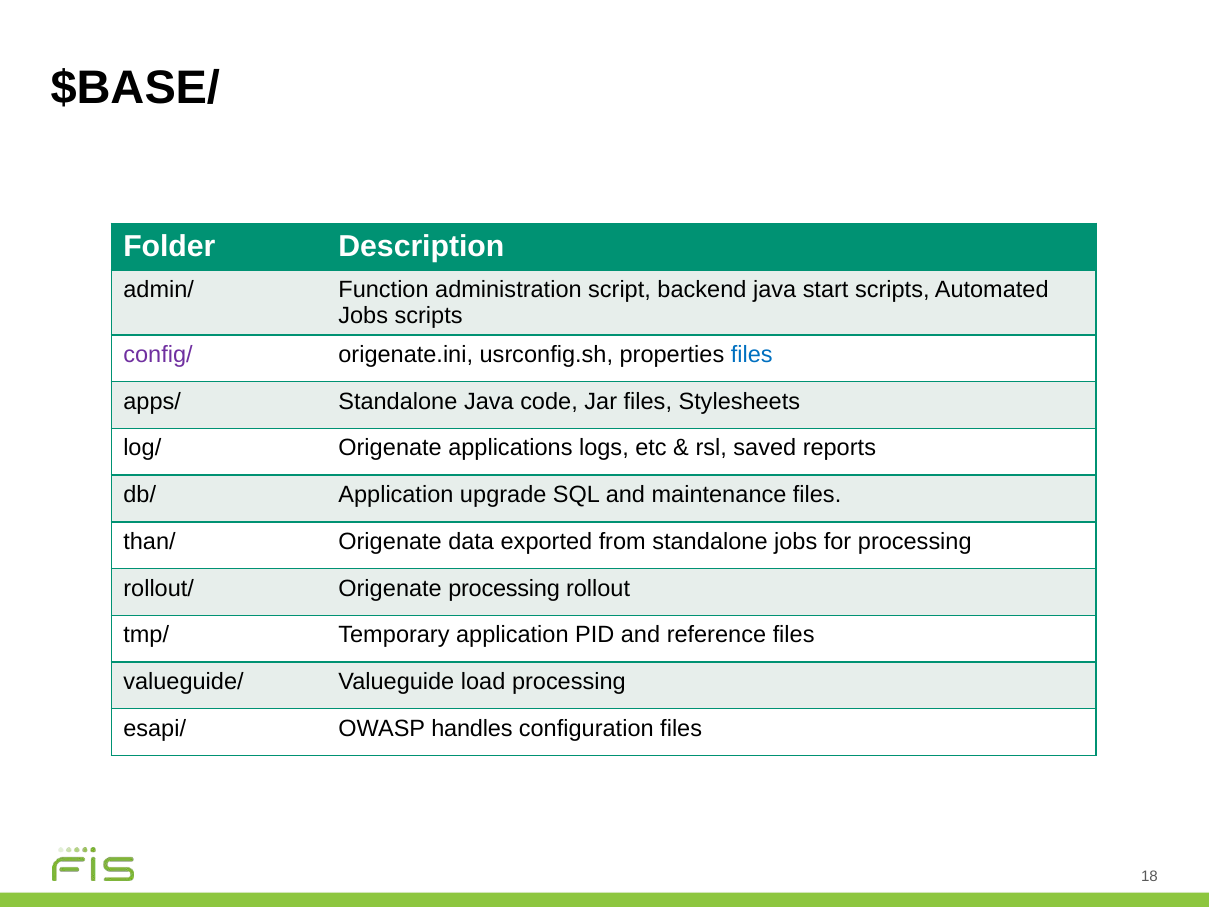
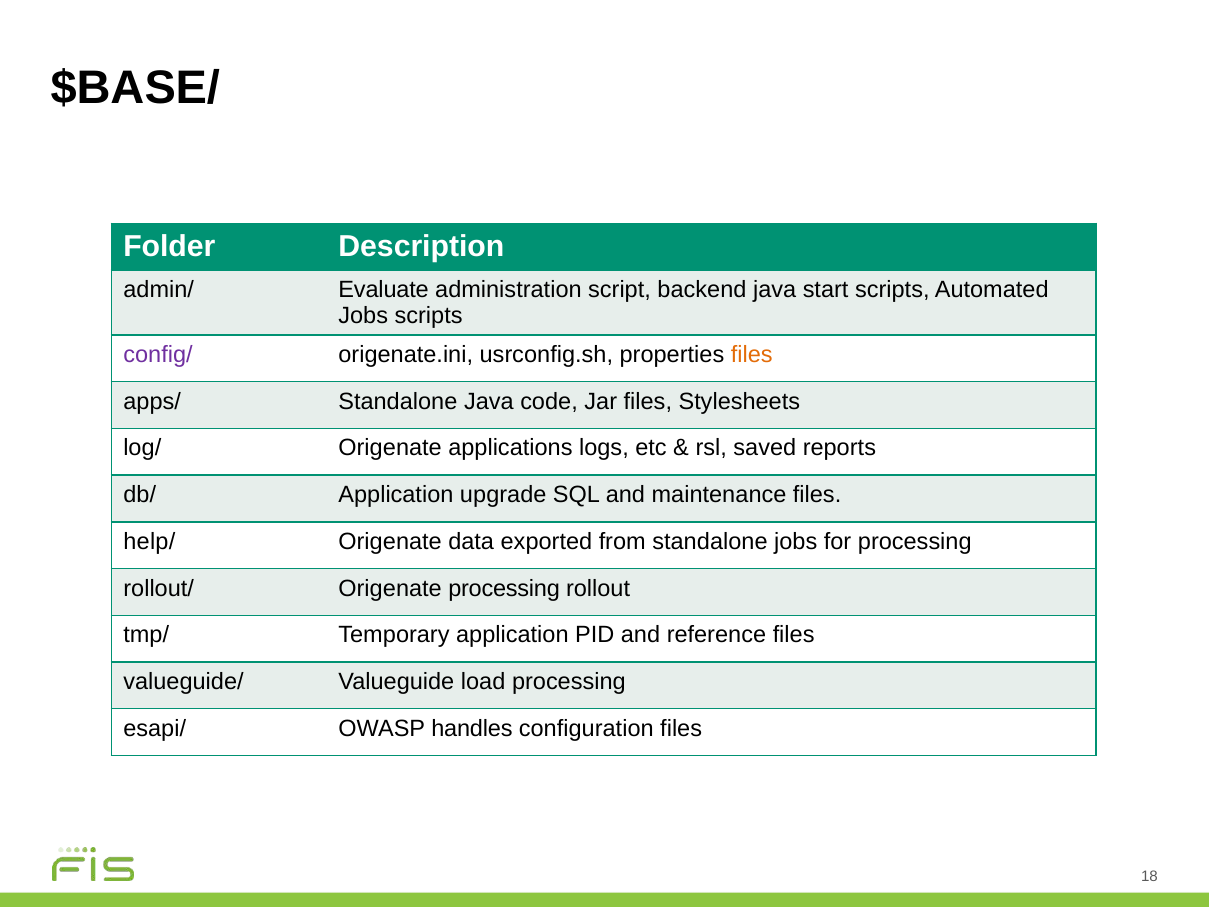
Function: Function -> Evaluate
files at (752, 355) colour: blue -> orange
than/: than/ -> help/
